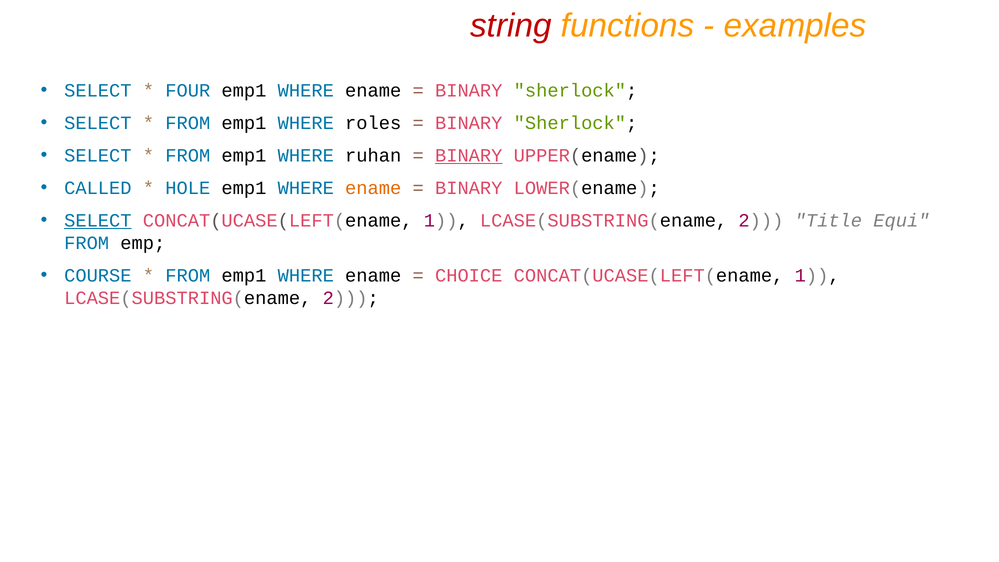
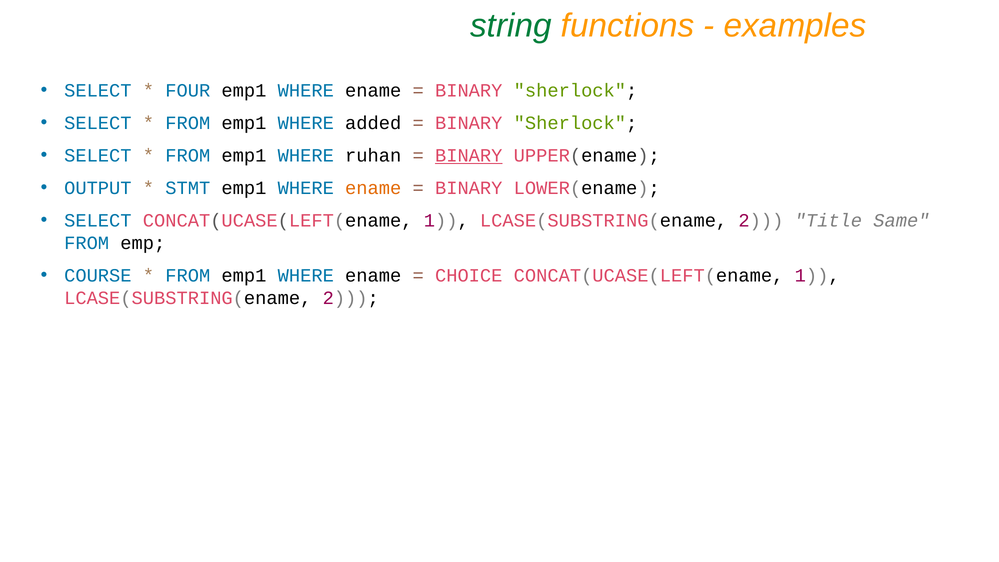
string colour: red -> green
roles: roles -> added
CALLED: CALLED -> OUTPUT
HOLE: HOLE -> STMT
SELECT at (98, 220) underline: present -> none
Equi: Equi -> Same
